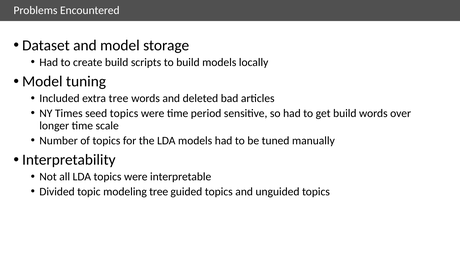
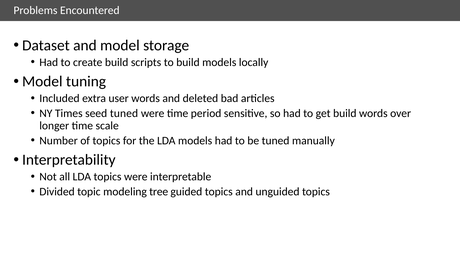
extra tree: tree -> user
seed topics: topics -> tuned
